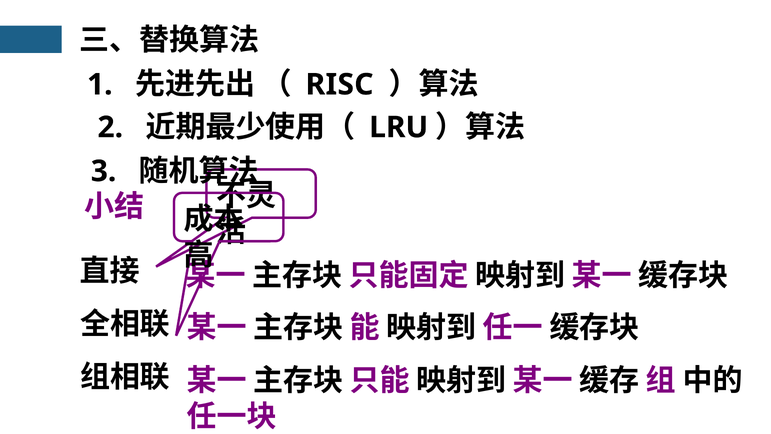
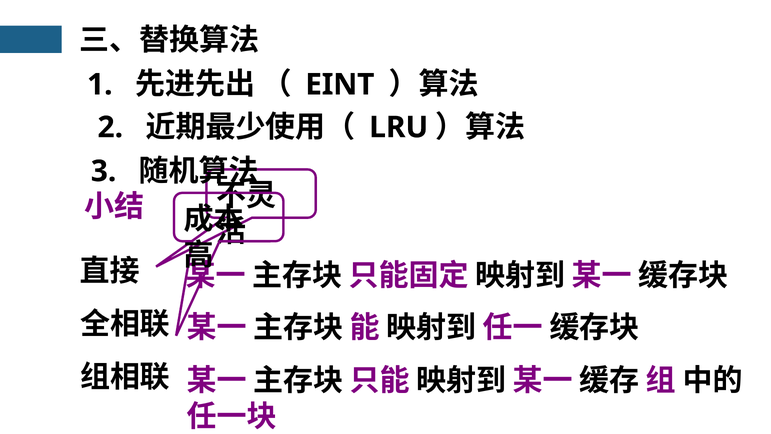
RISC: RISC -> EINT
